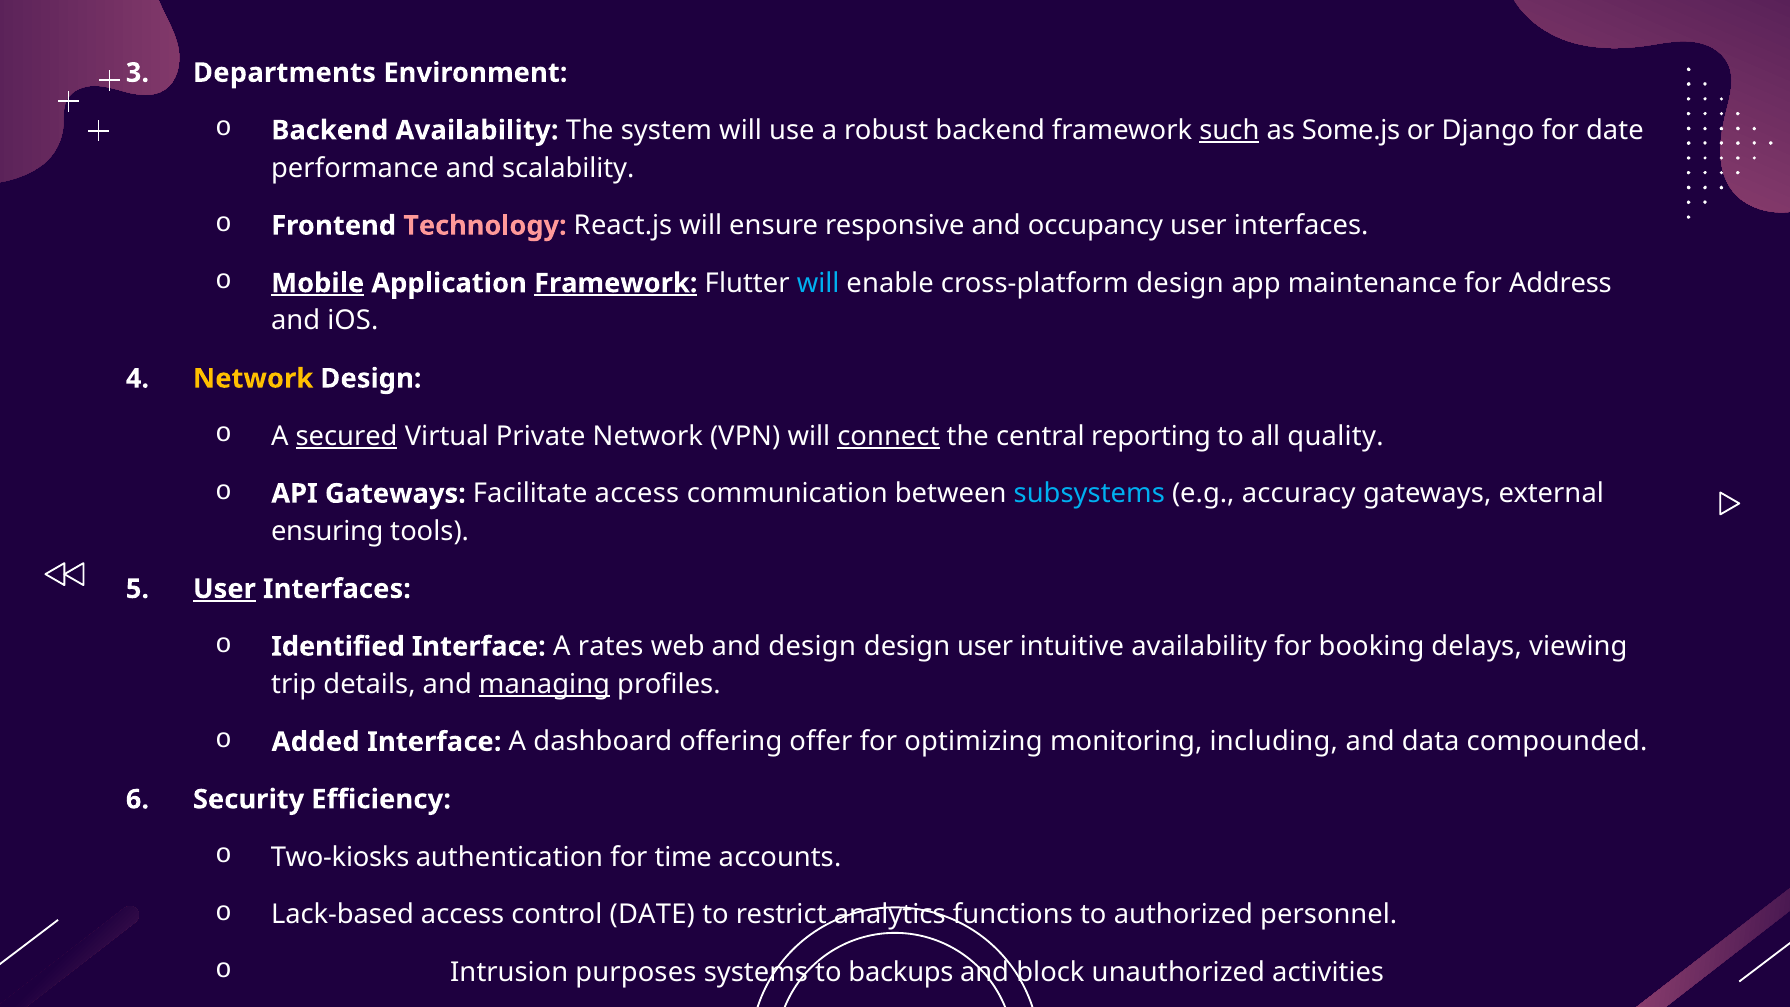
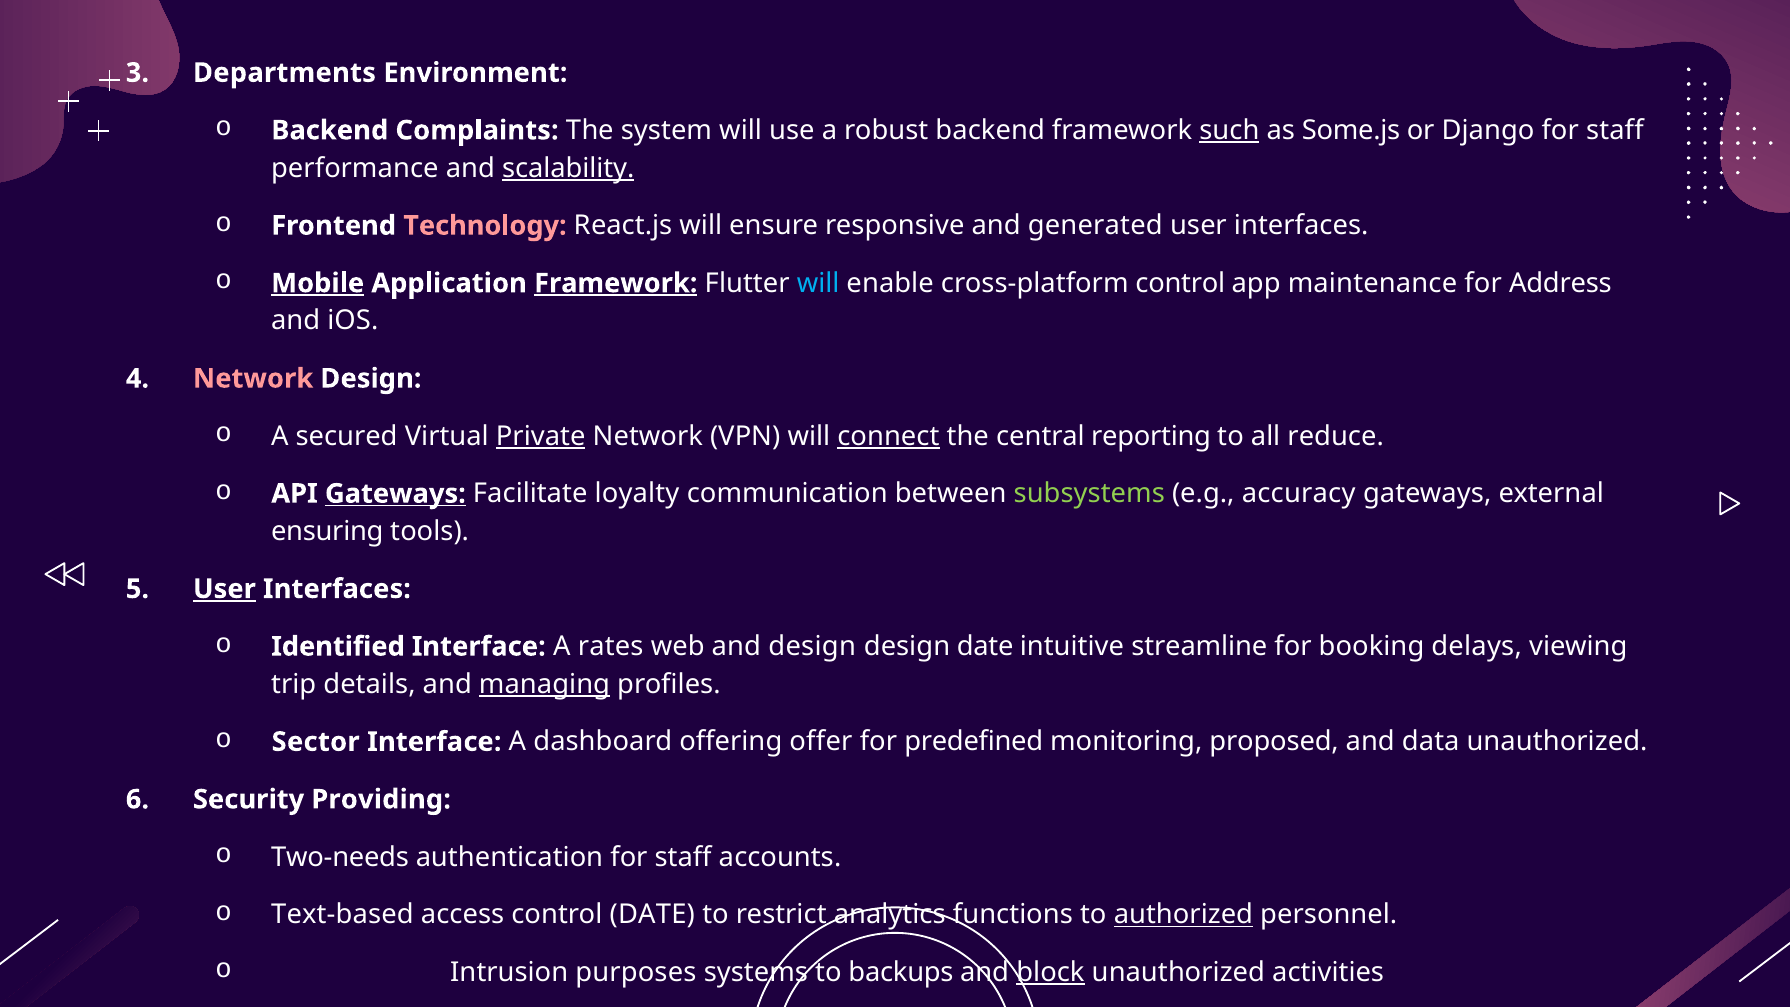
Backend Availability: Availability -> Complaints
Django for date: date -> staff
scalability underline: none -> present
occupancy: occupancy -> generated
cross-platform design: design -> control
Network at (253, 379) colour: yellow -> pink
secured underline: present -> none
Private underline: none -> present
quality: quality -> reduce
Gateways at (395, 494) underline: none -> present
Facilitate access: access -> loyalty
subsystems colour: light blue -> light green
design user: user -> date
intuitive availability: availability -> streamline
Added: Added -> Sector
optimizing: optimizing -> predefined
including: including -> proposed
data compounded: compounded -> unauthorized
Efficiency: Efficiency -> Providing
Two-kiosks: Two-kiosks -> Two-needs
authentication for time: time -> staff
Lack-based: Lack-based -> Text-based
authorized underline: none -> present
block underline: none -> present
